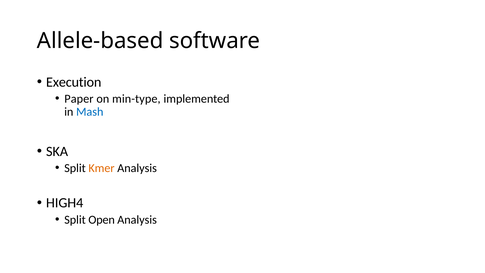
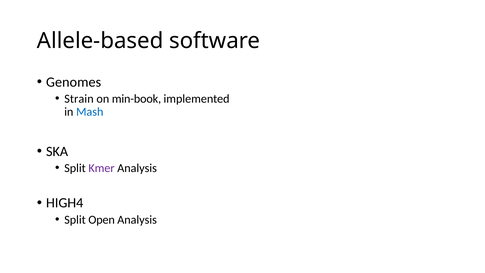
Execution: Execution -> Genomes
Paper: Paper -> Strain
min-type: min-type -> min-book
Kmer colour: orange -> purple
